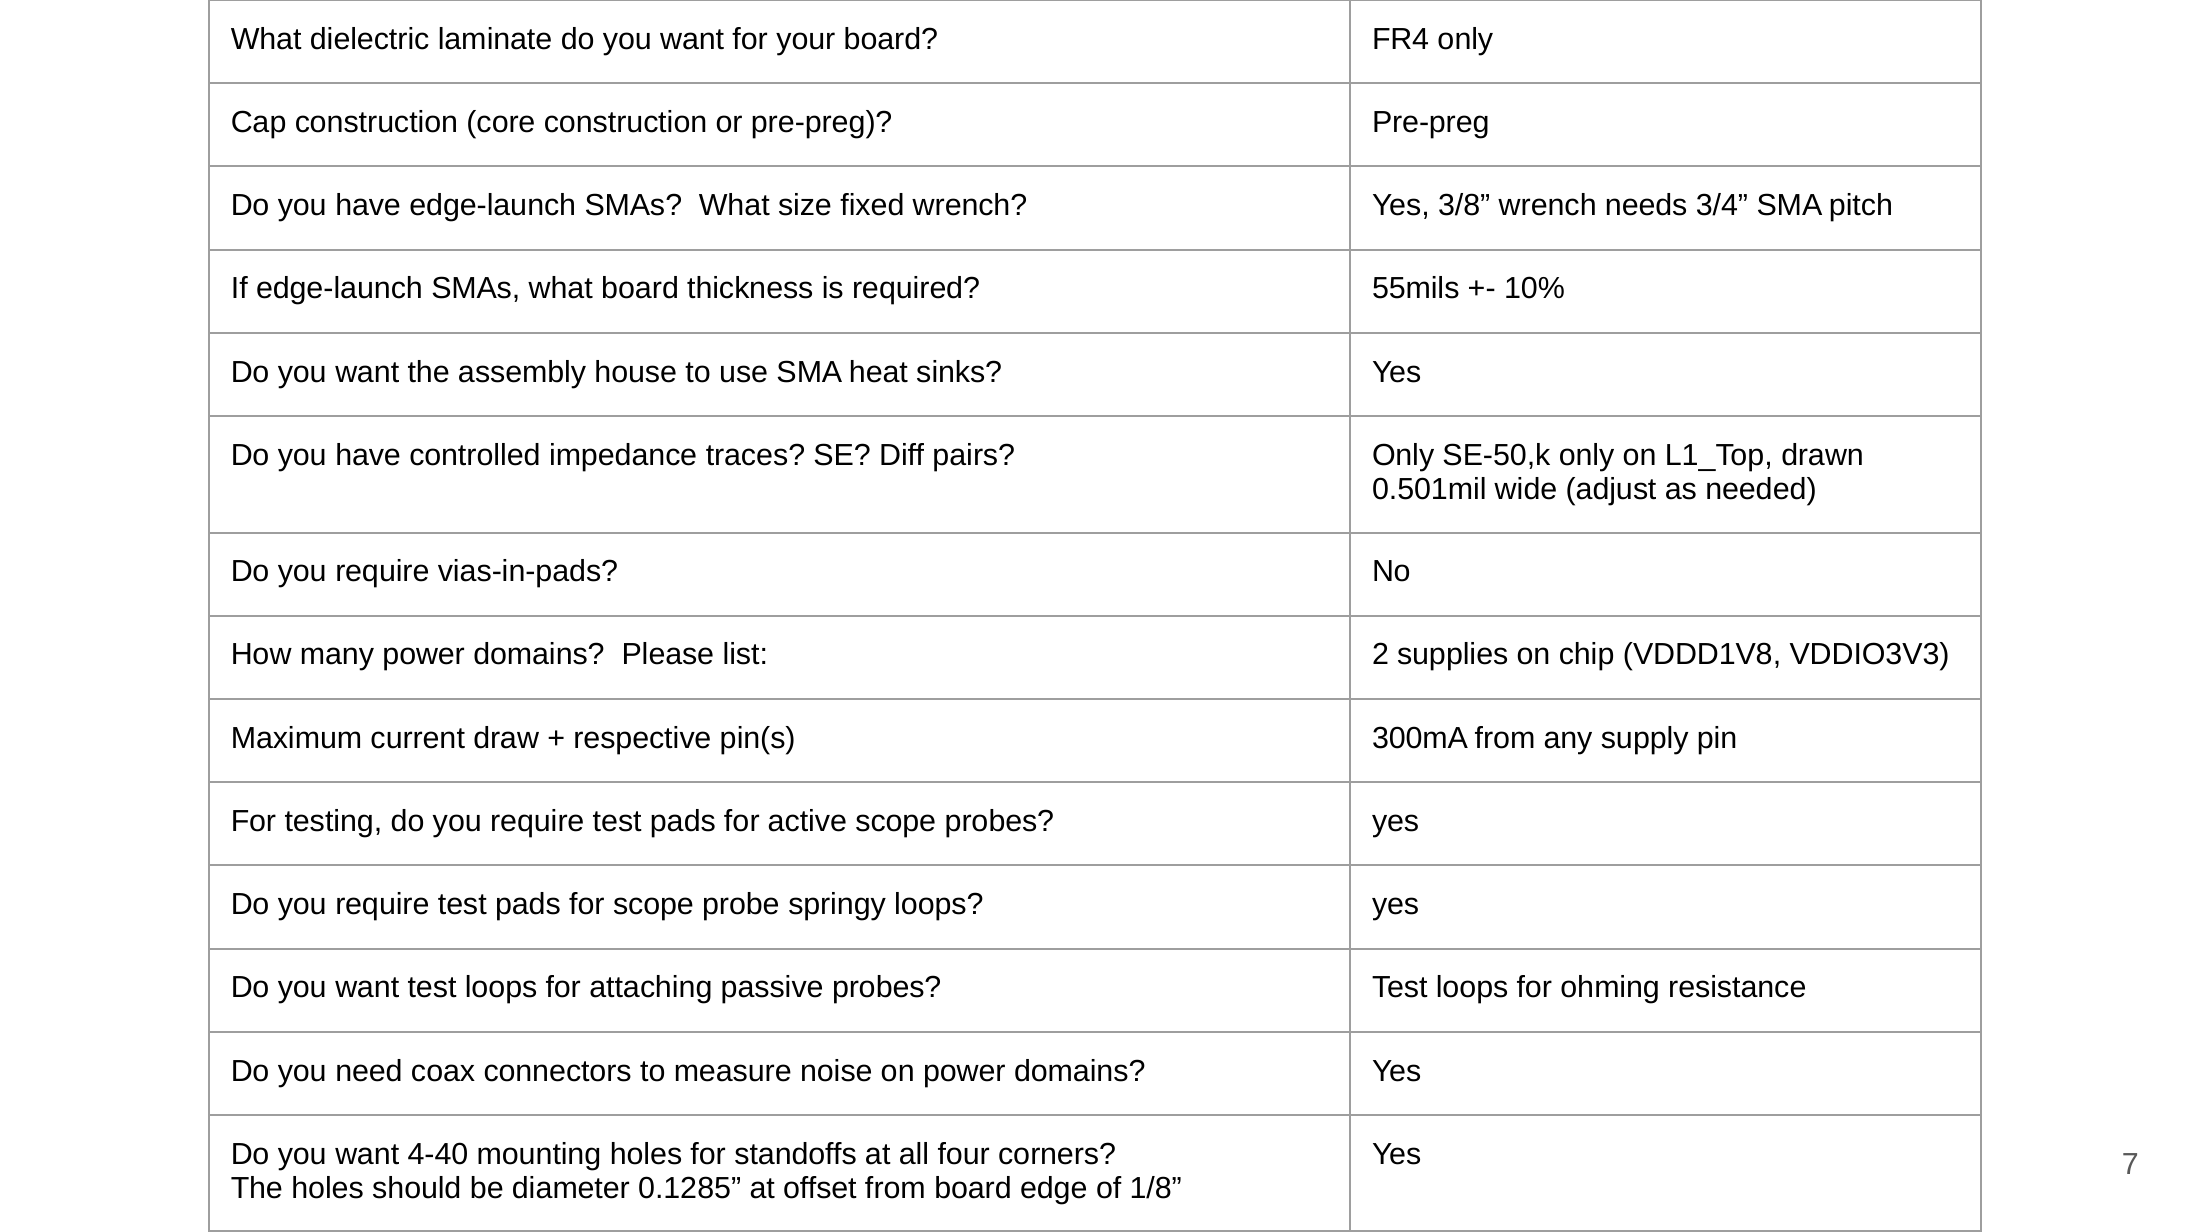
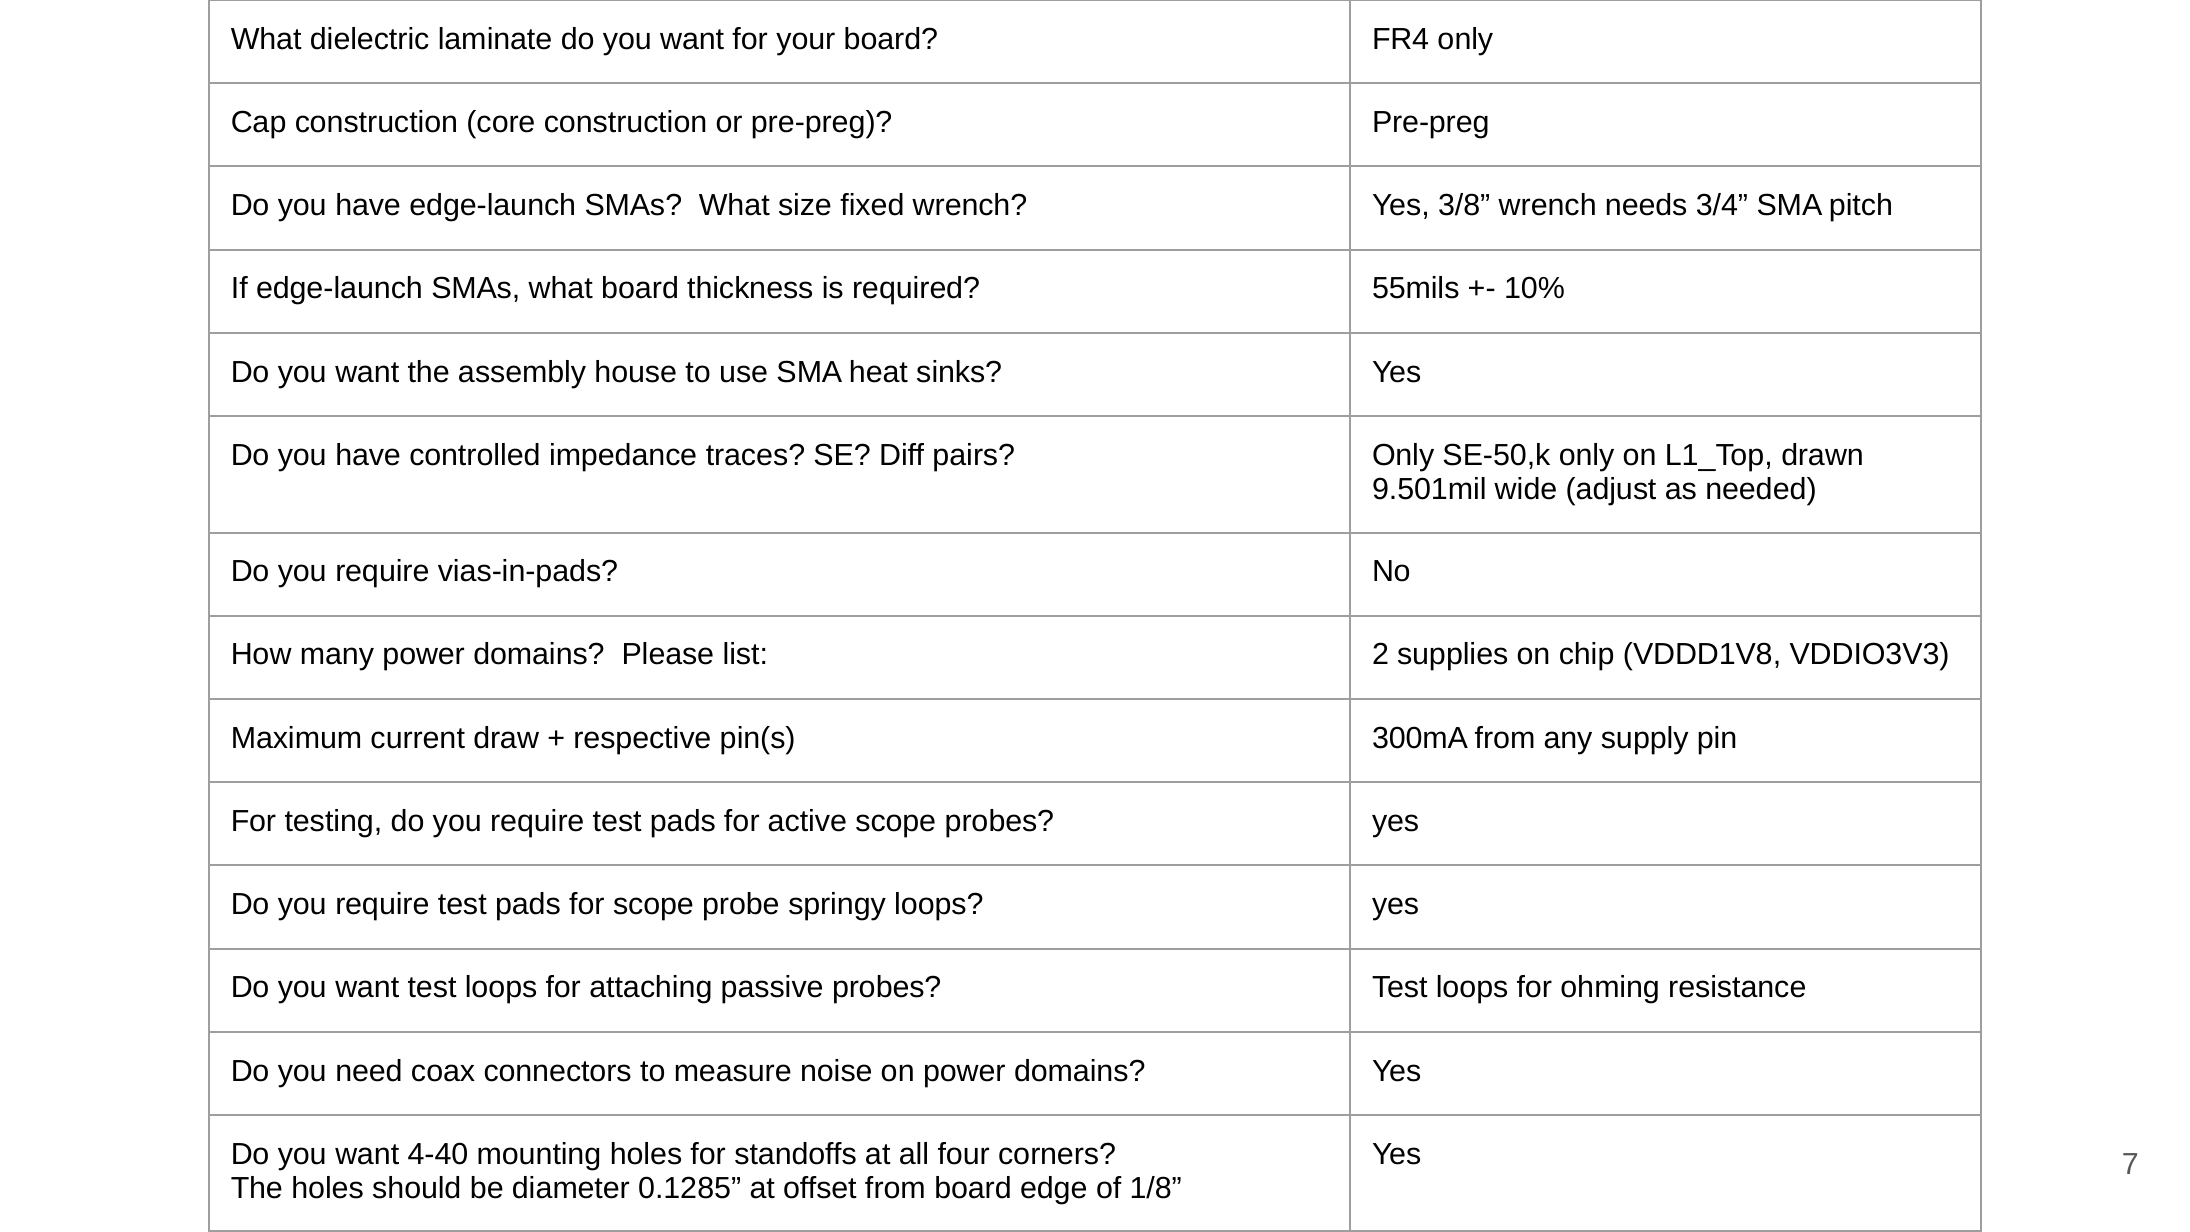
0.501mil: 0.501mil -> 9.501mil
